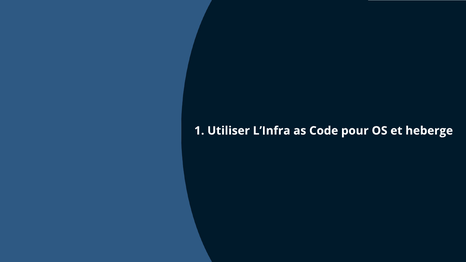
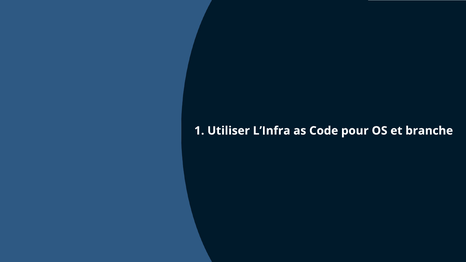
heberge: heberge -> branche
